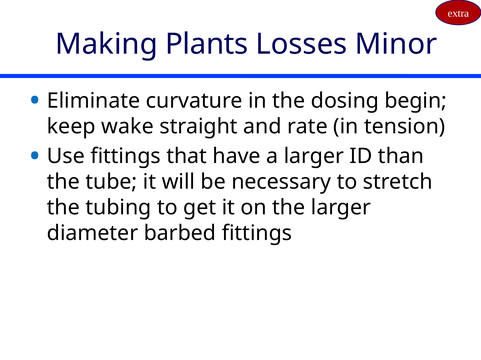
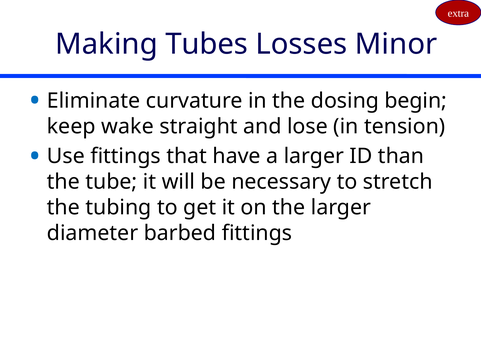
Plants: Plants -> Tubes
rate: rate -> lose
